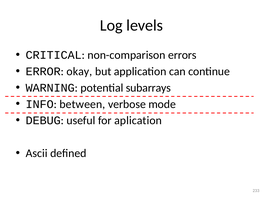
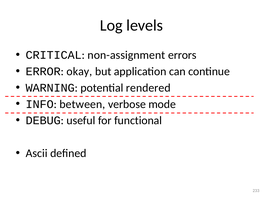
non-comparison: non-comparison -> non-assignment
subarrays: subarrays -> rendered
aplication: aplication -> functional
